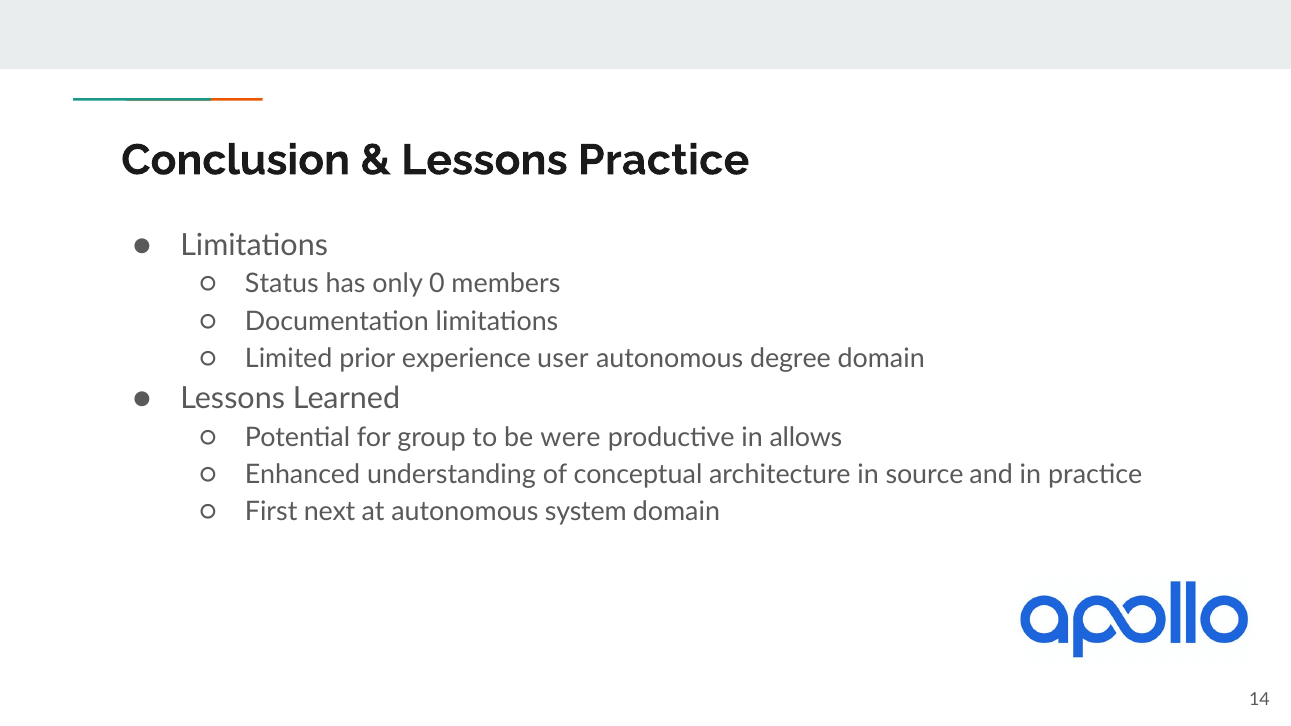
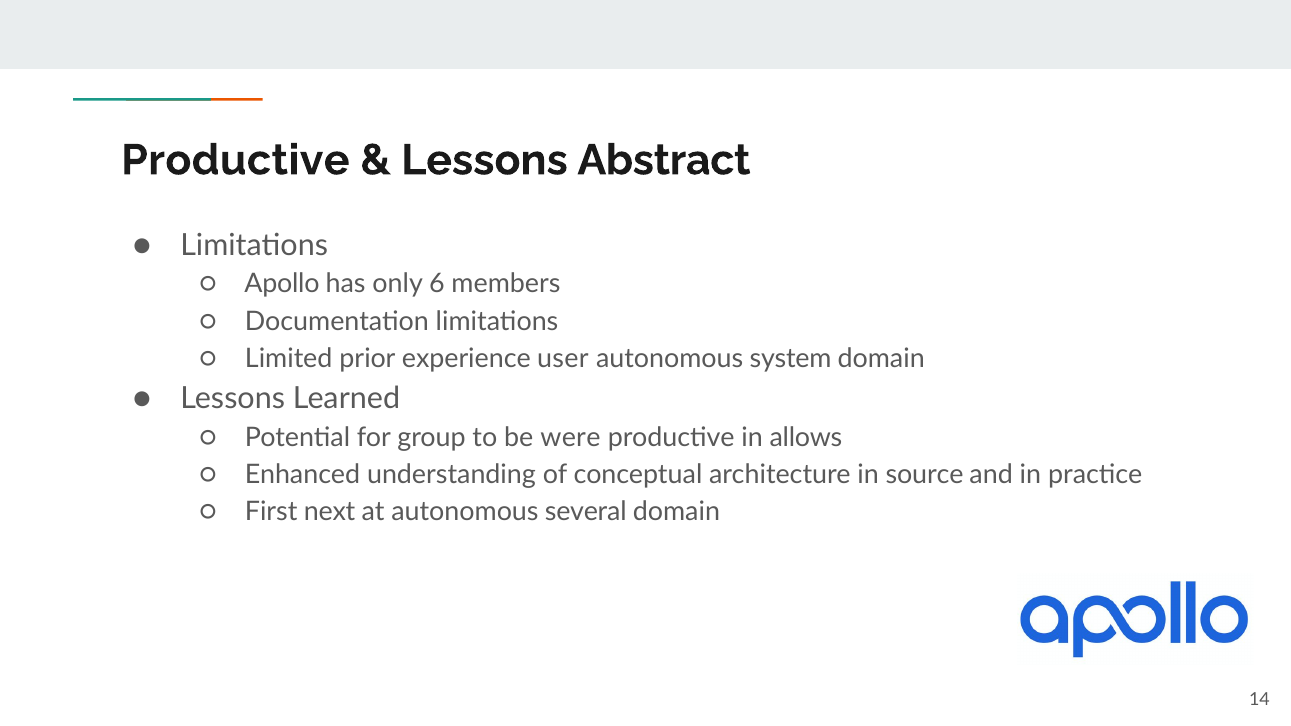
Conclusion at (236, 160): Conclusion -> Productive
Lessons Practice: Practice -> Abstract
Status: Status -> Apollo
0: 0 -> 6
degree: degree -> system
system: system -> several
